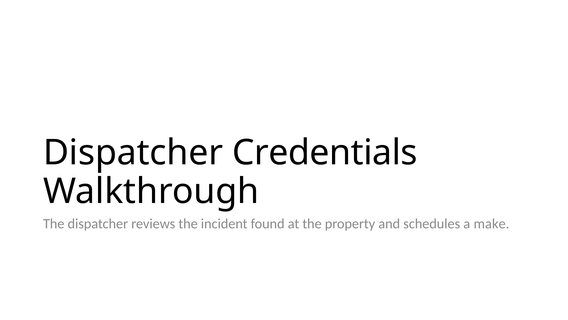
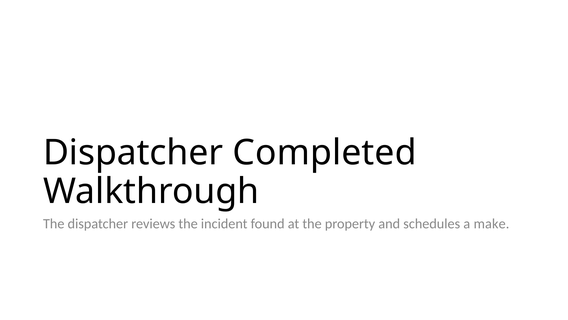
Credentials: Credentials -> Completed
